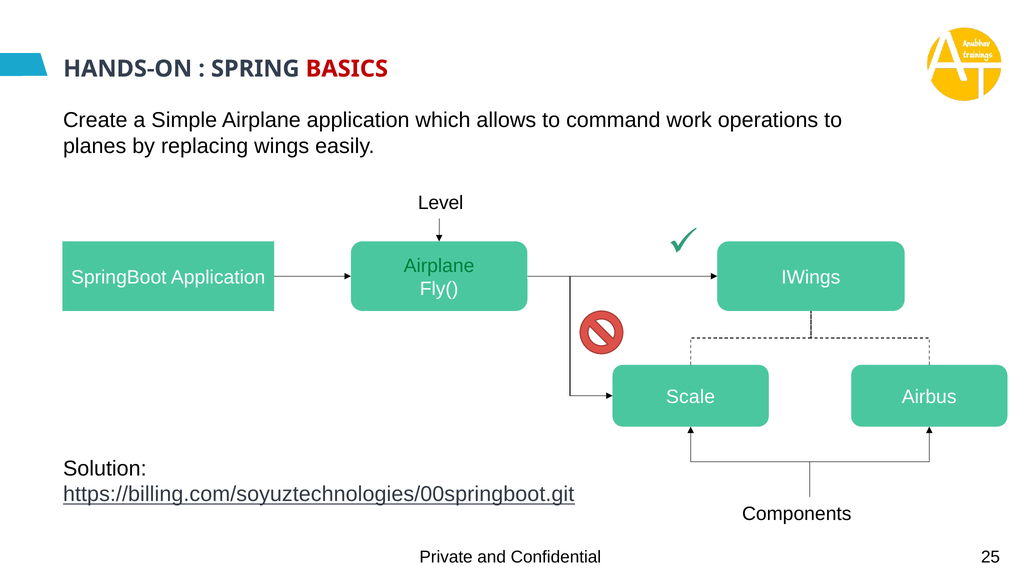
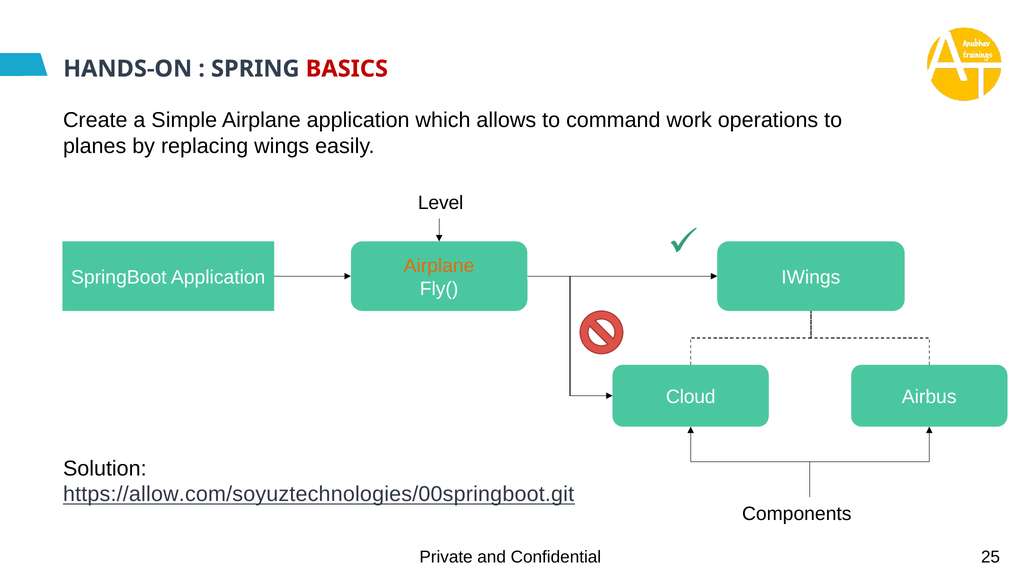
Airplane at (439, 266) colour: green -> orange
Scale: Scale -> Cloud
https://billing.com/soyuztechnologies/00springboot.git: https://billing.com/soyuztechnologies/00springboot.git -> https://allow.com/soyuztechnologies/00springboot.git
